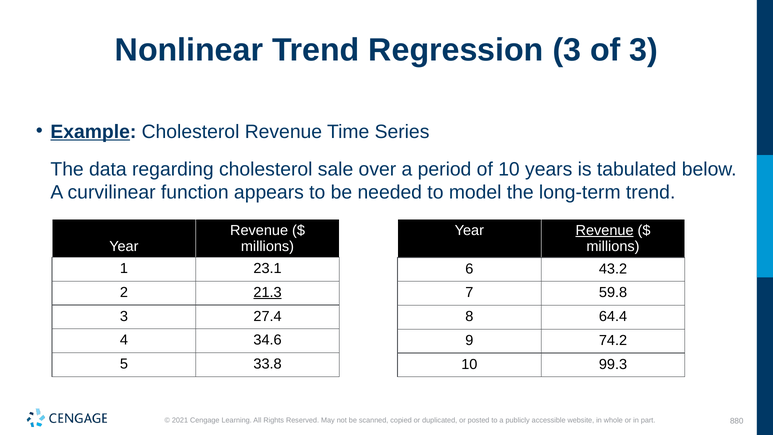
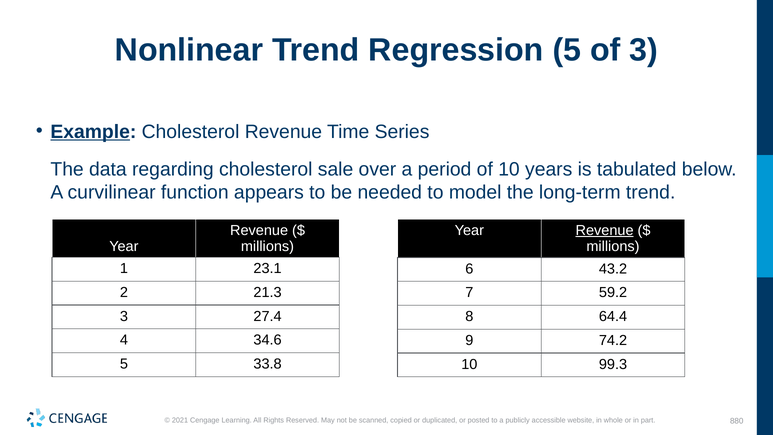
Regression 3: 3 -> 5
21.3 underline: present -> none
59.8: 59.8 -> 59.2
